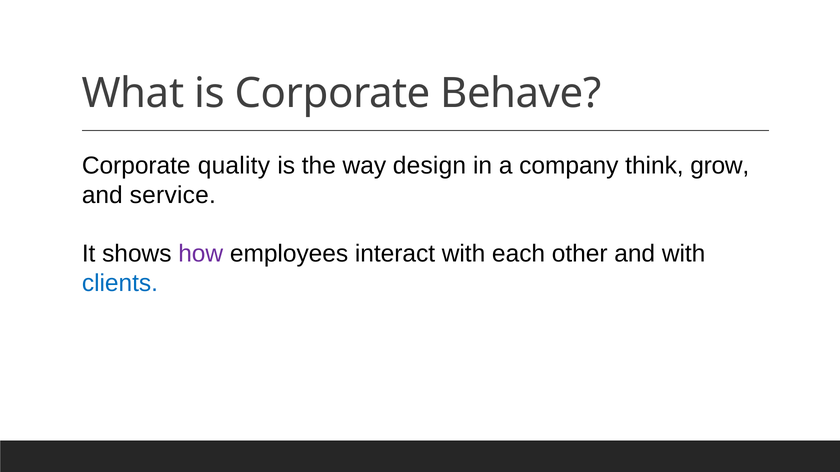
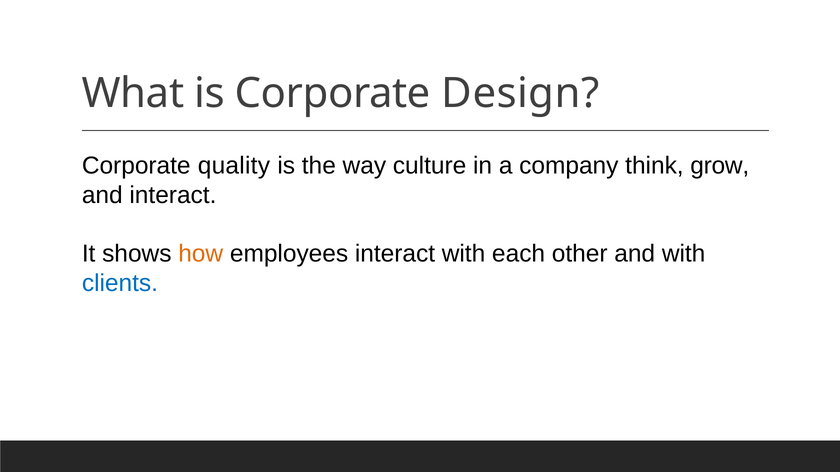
Behave: Behave -> Design
design: design -> culture
and service: service -> interact
how colour: purple -> orange
